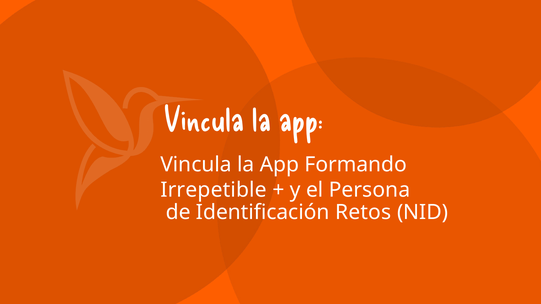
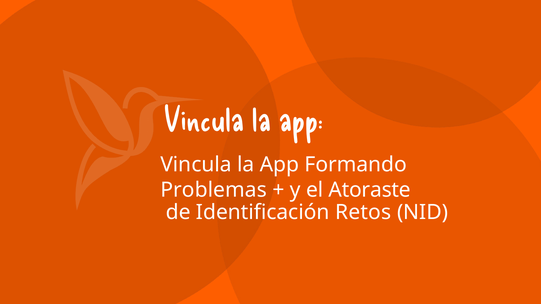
Irrepetible: Irrepetible -> Problemas
Persona: Persona -> Atoraste
